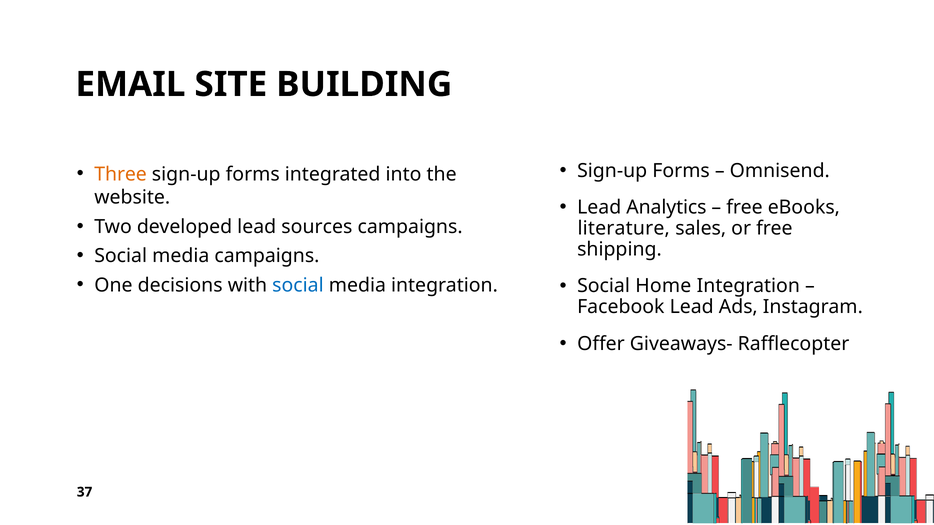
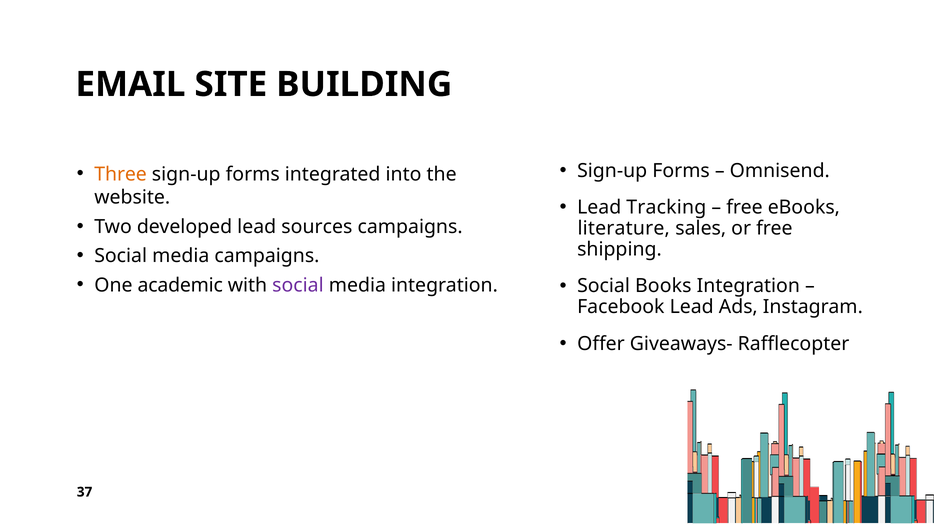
Analytics: Analytics -> Tracking
decisions: decisions -> academic
social at (298, 285) colour: blue -> purple
Home: Home -> Books
